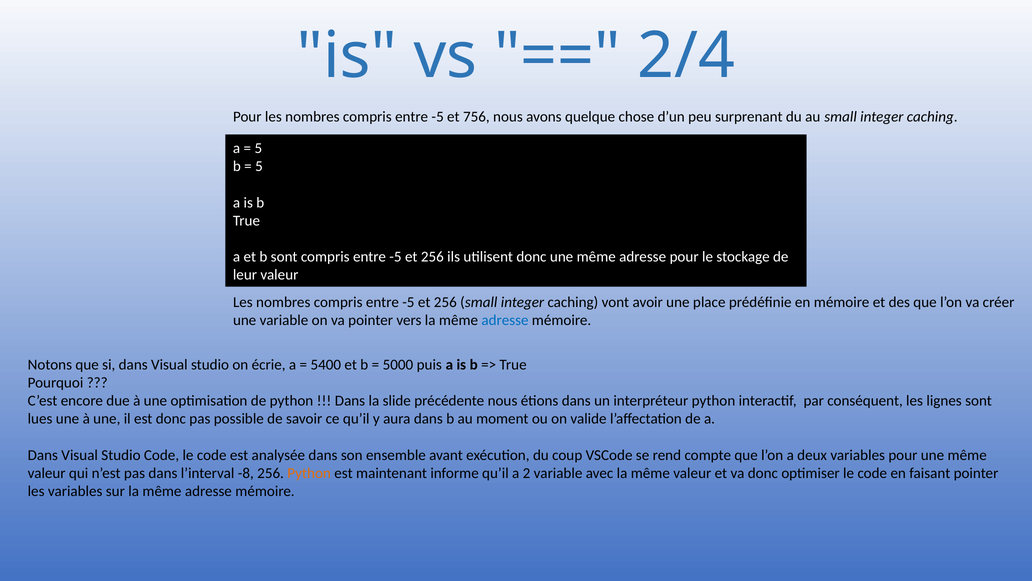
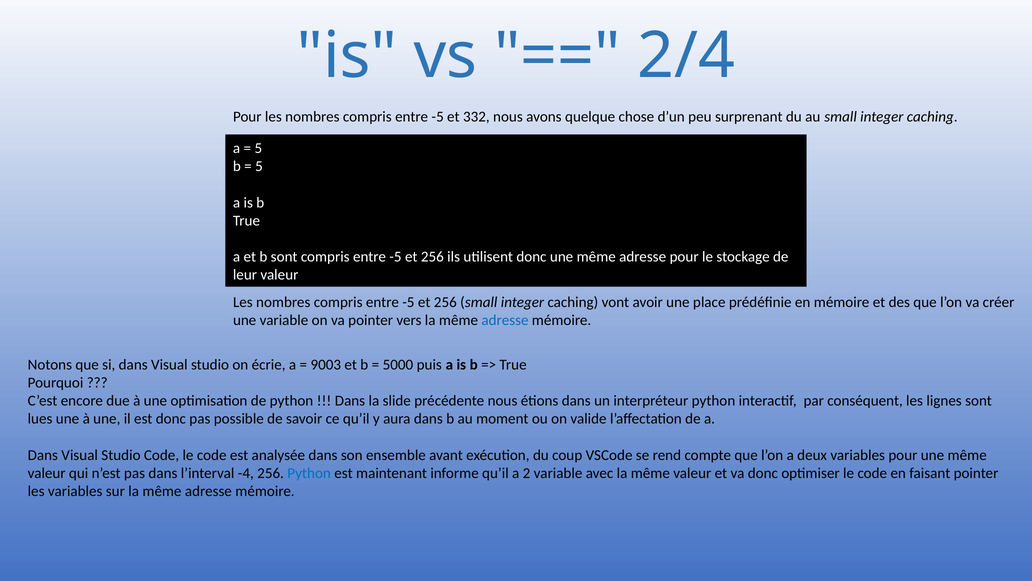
756: 756 -> 332
5400: 5400 -> 9003
-8: -8 -> -4
Python at (309, 473) colour: orange -> blue
